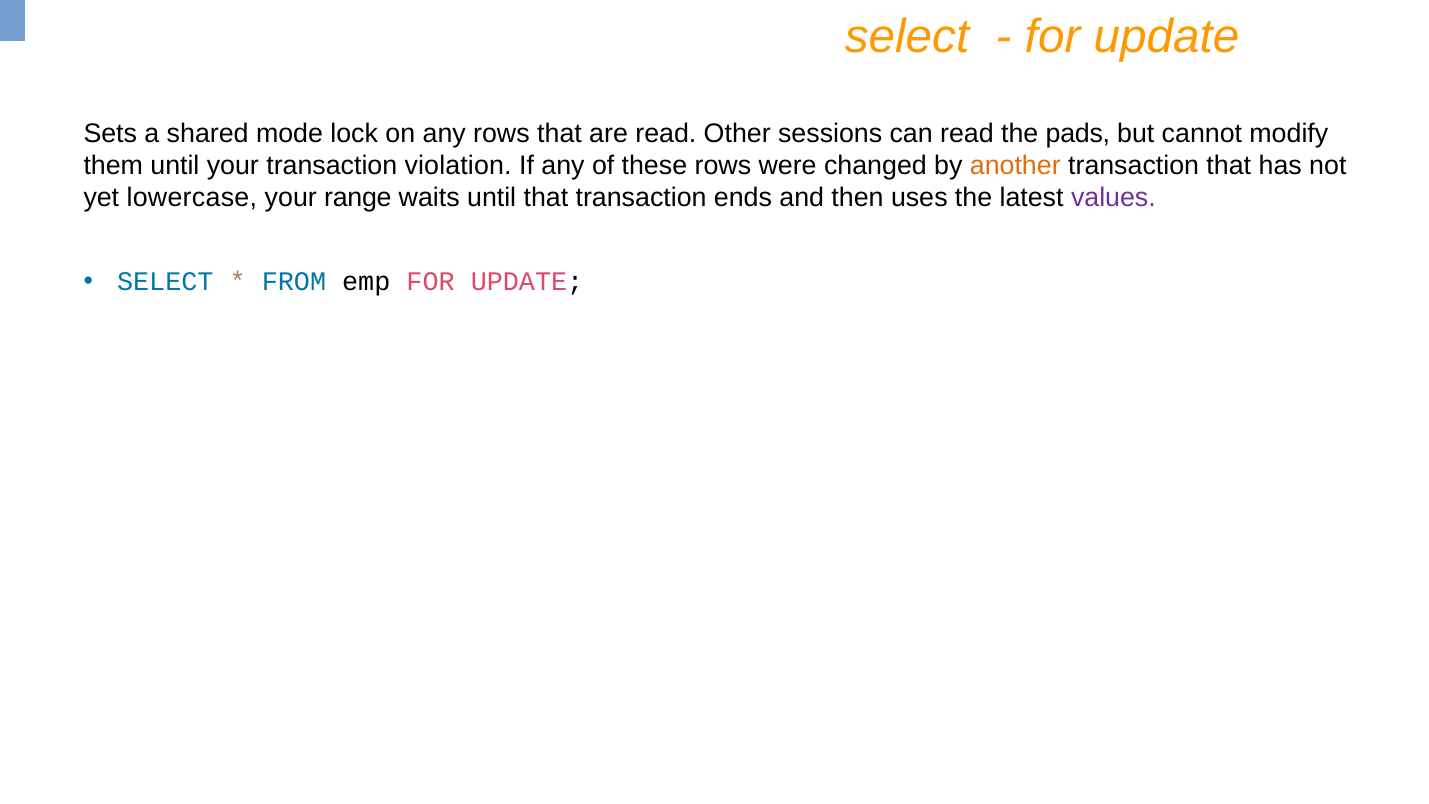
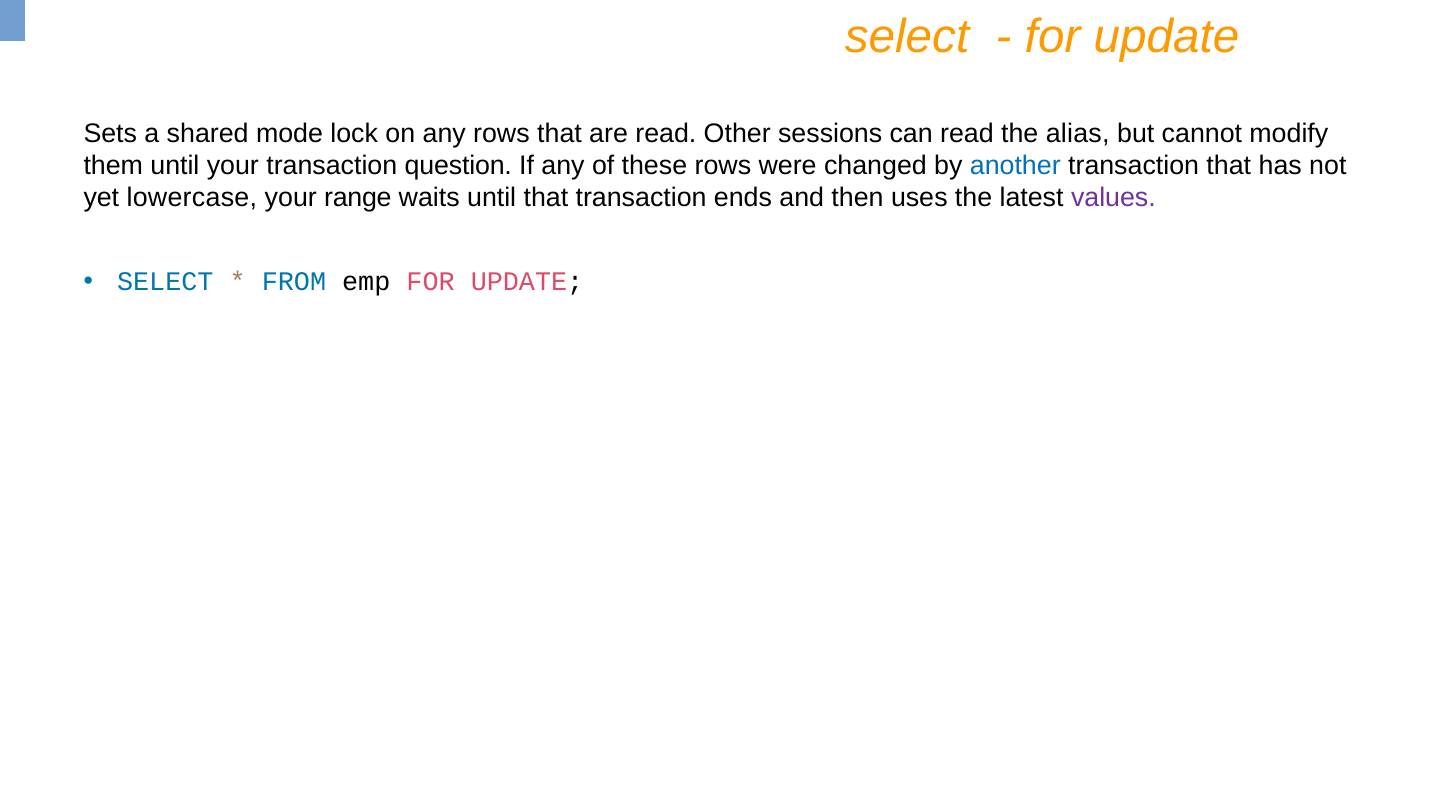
pads: pads -> alias
violation: violation -> question
another colour: orange -> blue
